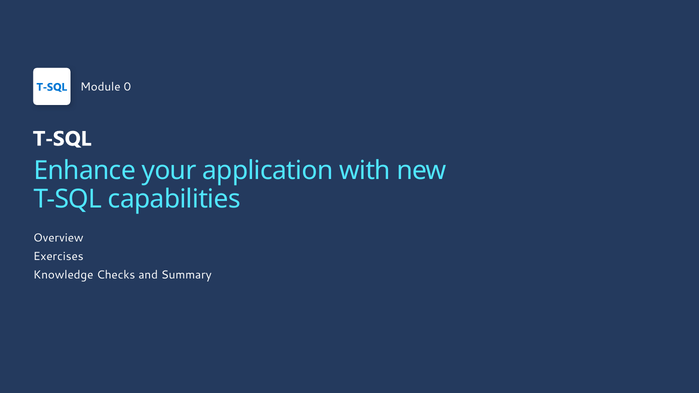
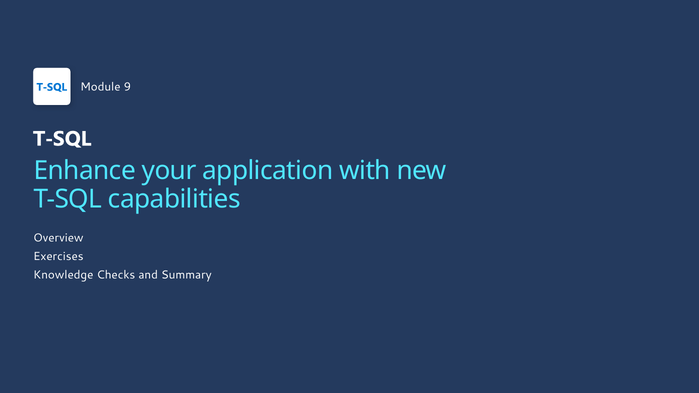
0: 0 -> 9
